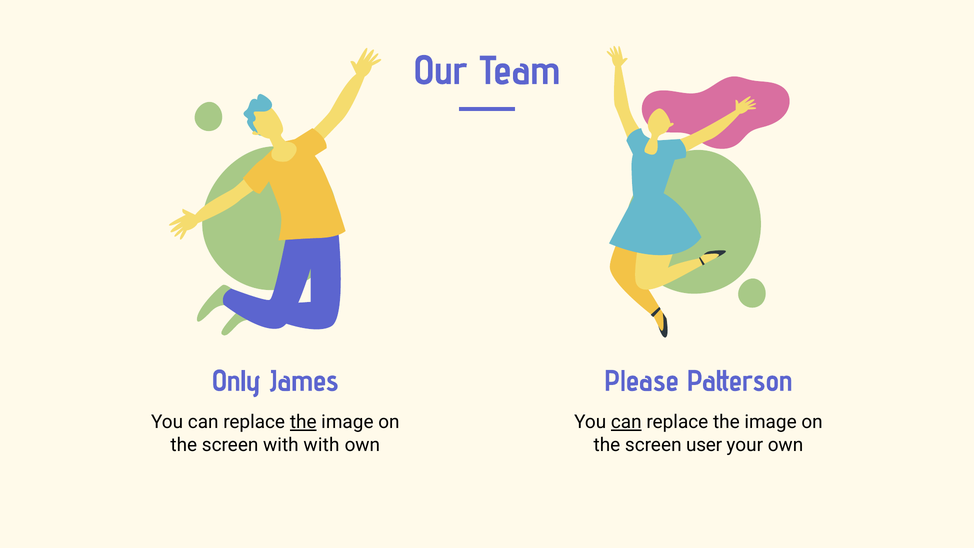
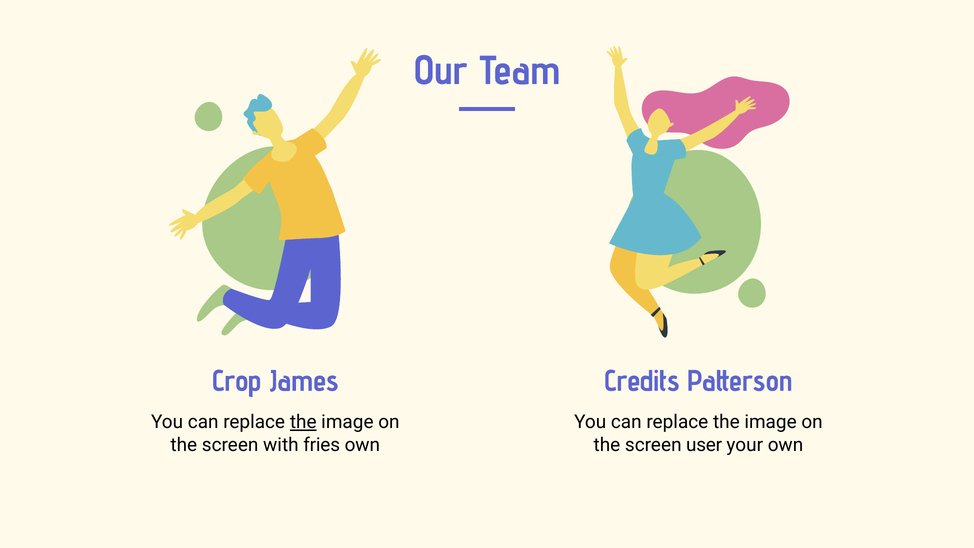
Only: Only -> Crop
Please: Please -> Credits
can at (626, 422) underline: present -> none
with with: with -> fries
